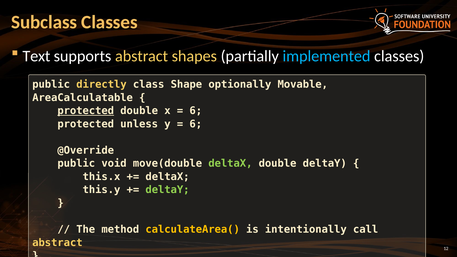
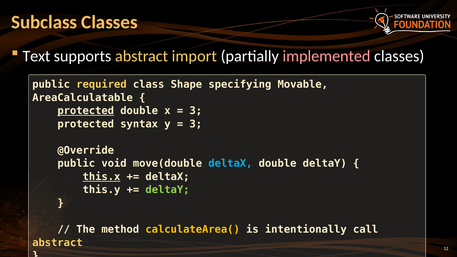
shapes: shapes -> import
implemented colour: light blue -> pink
directly: directly -> required
optionally: optionally -> specifying
6 at (196, 111): 6 -> 3
unless: unless -> syntax
6 at (196, 124): 6 -> 3
deltaX at (230, 164) colour: light green -> light blue
this.x underline: none -> present
